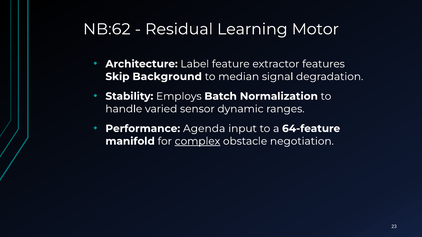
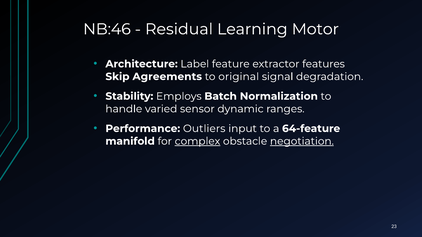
NB:62: NB:62 -> NB:46
Background: Background -> Agreements
median: median -> original
Agenda: Agenda -> Outliers
negotiation underline: none -> present
